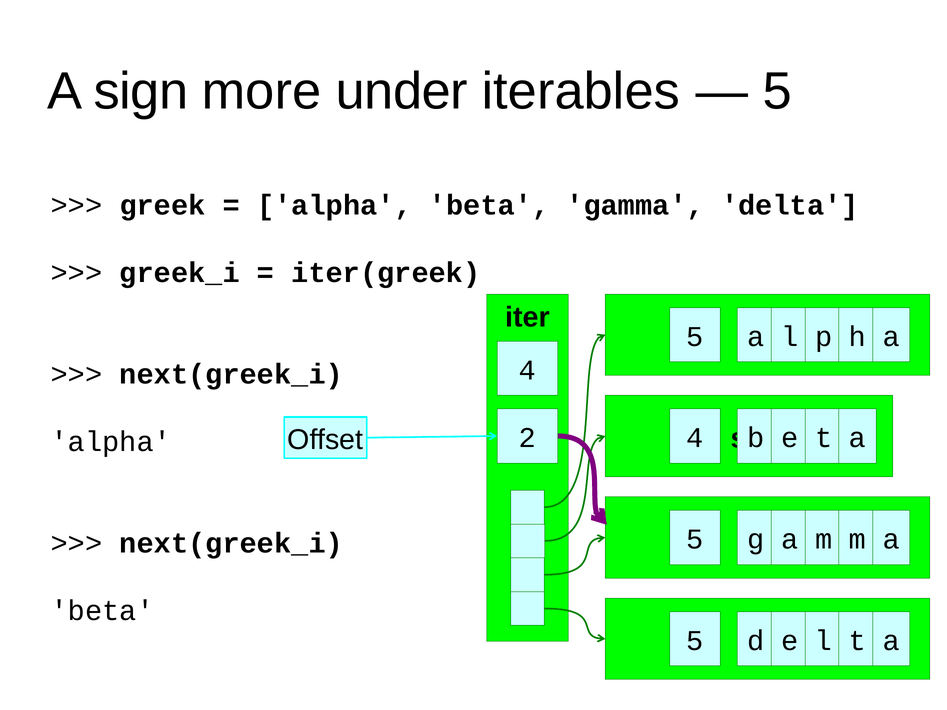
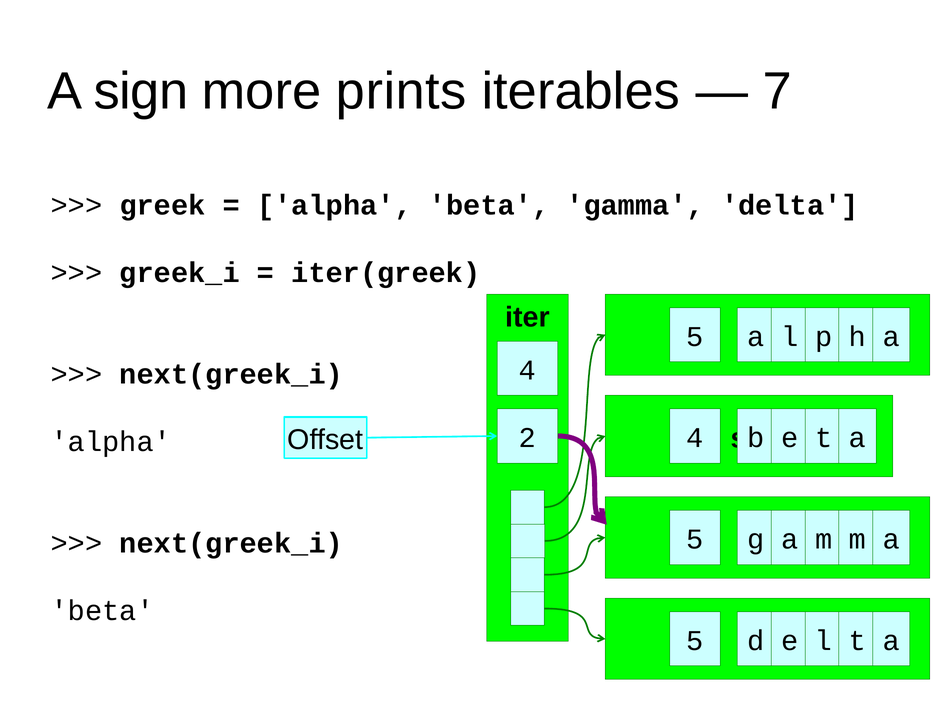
under: under -> prints
5 at (777, 91): 5 -> 7
